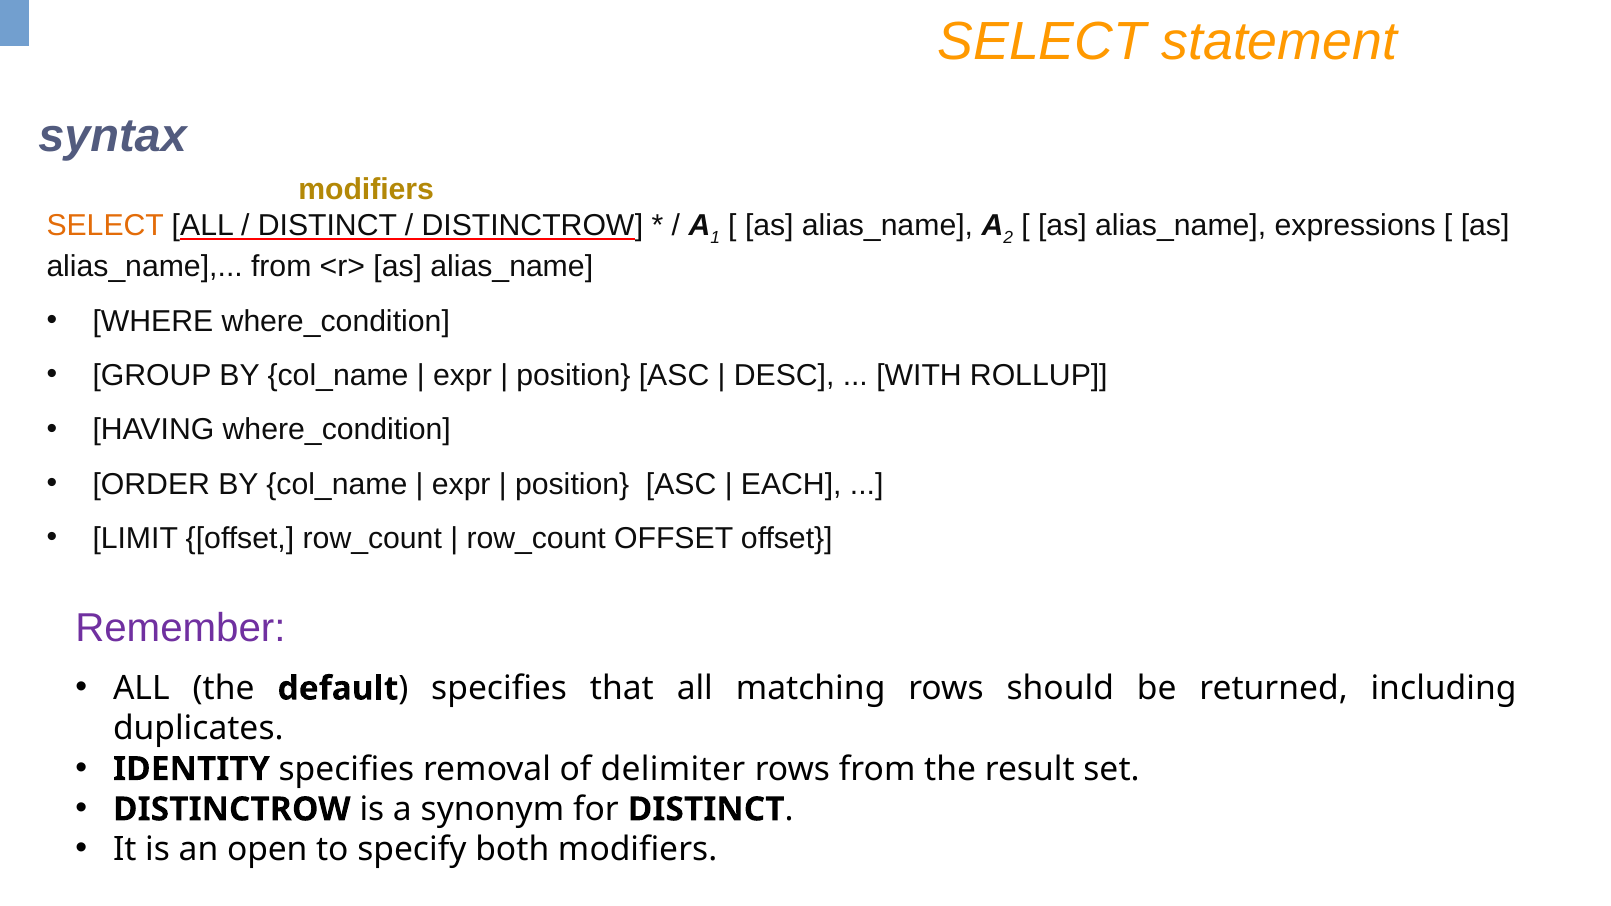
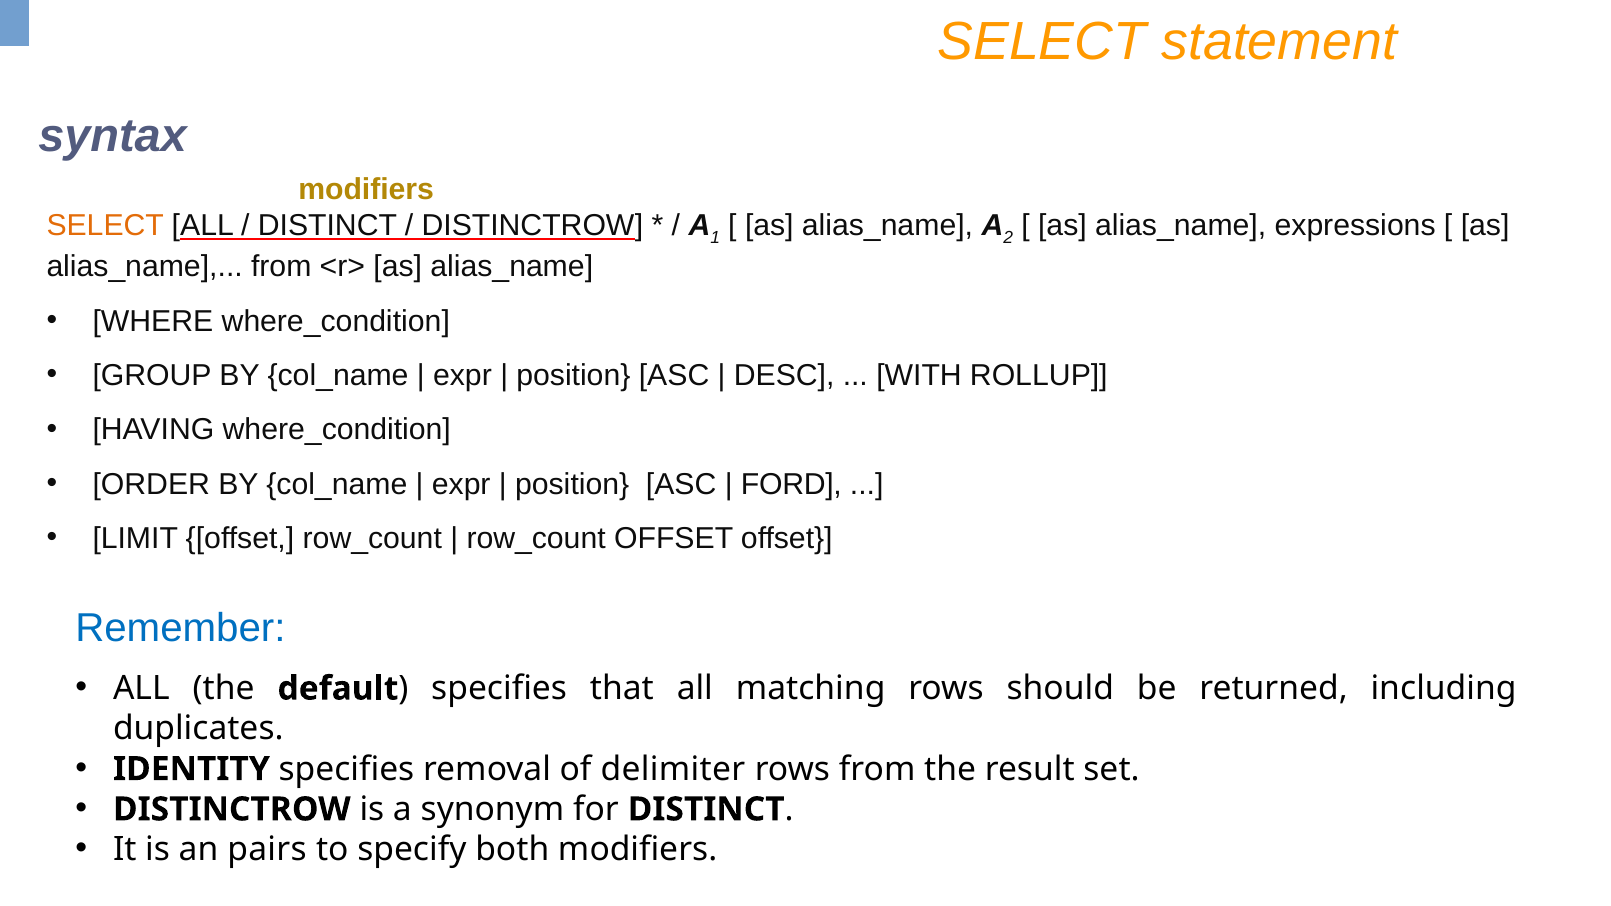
EACH: EACH -> FORD
Remember colour: purple -> blue
open: open -> pairs
